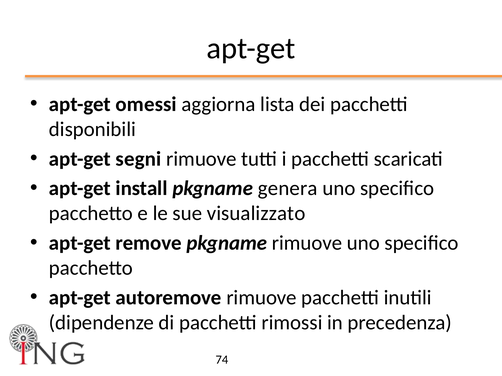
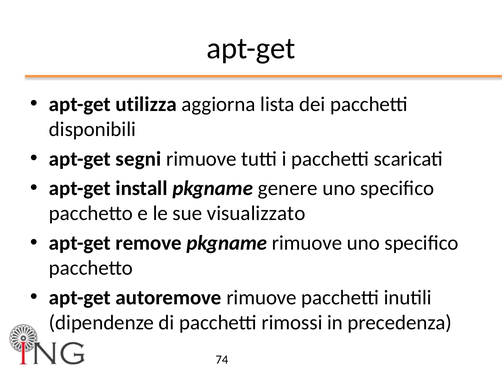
omessi: omessi -> utilizza
genera: genera -> genere
